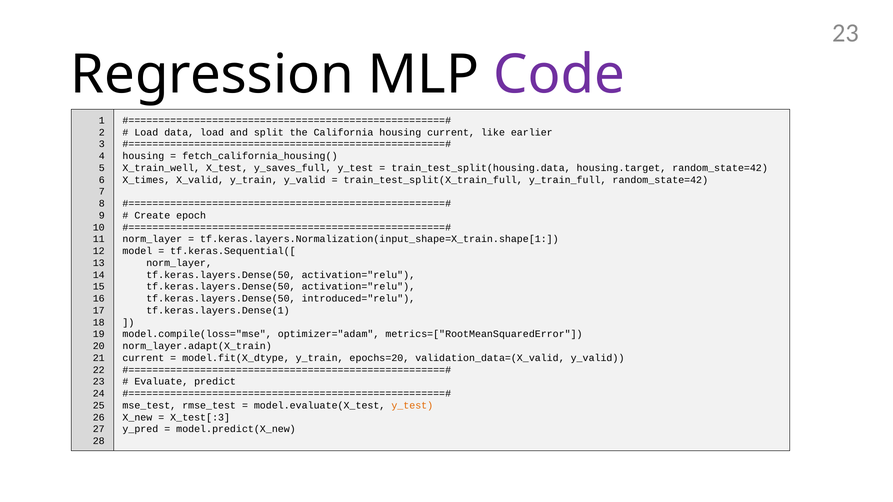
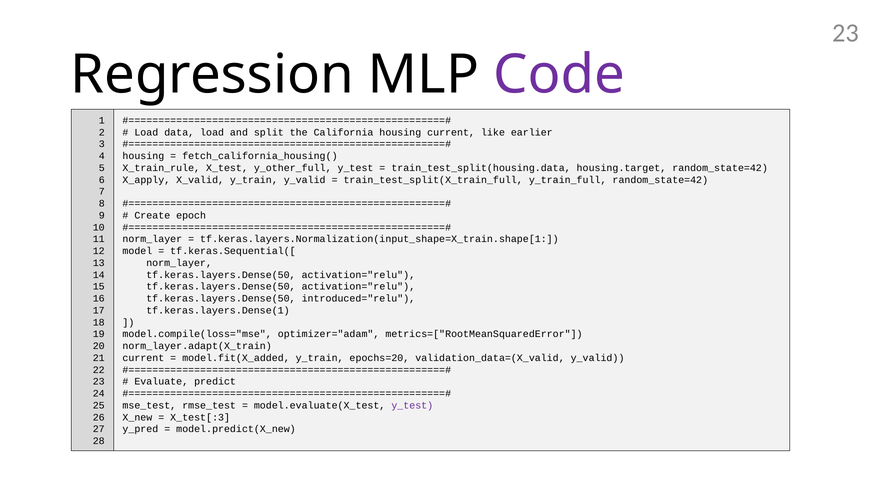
X_train_well: X_train_well -> X_train_rule
y_saves_full: y_saves_full -> y_other_full
X_times: X_times -> X_apply
model.fit(X_dtype: model.fit(X_dtype -> model.fit(X_added
y_test at (412, 406) colour: orange -> purple
